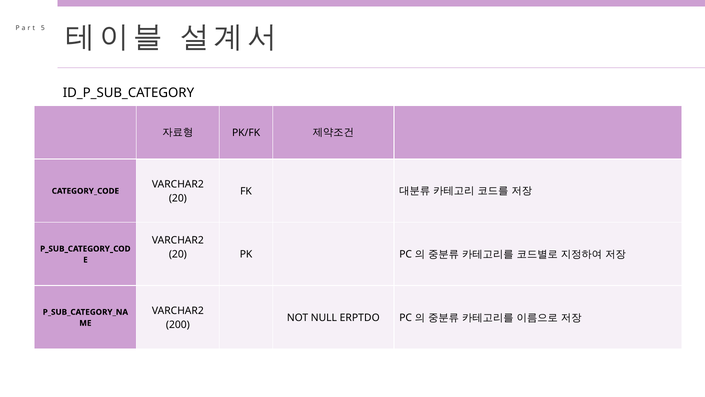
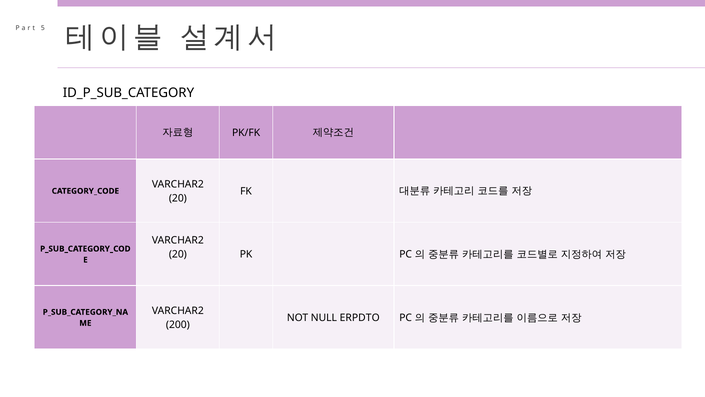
ERPTDO: ERPTDO -> ERPDTO
